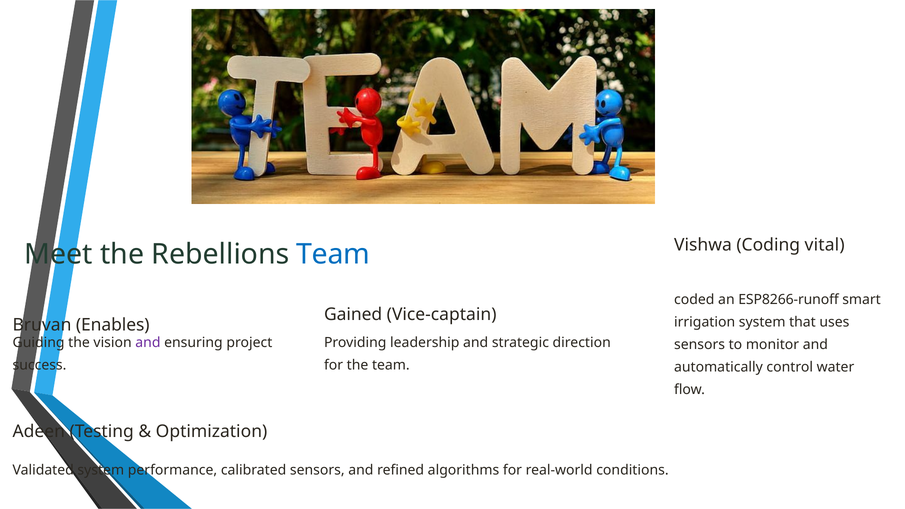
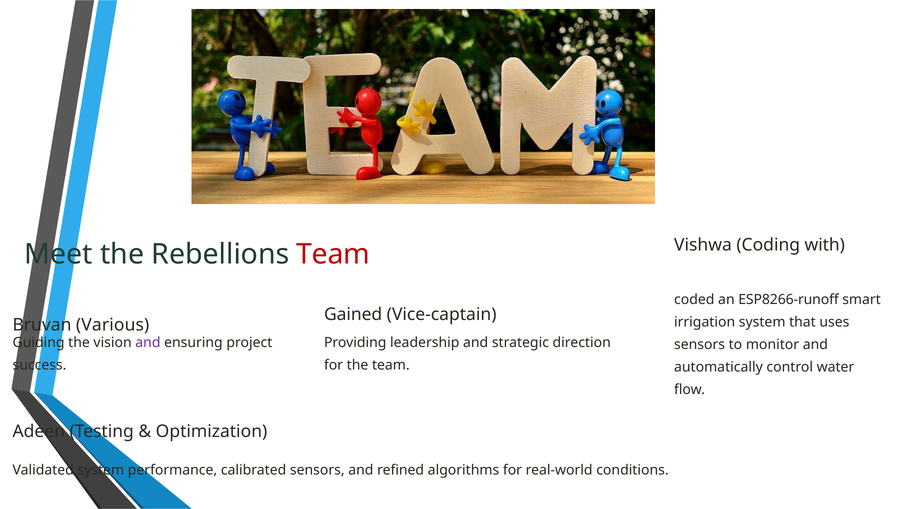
vital: vital -> with
Team at (333, 254) colour: blue -> red
Enables: Enables -> Various
